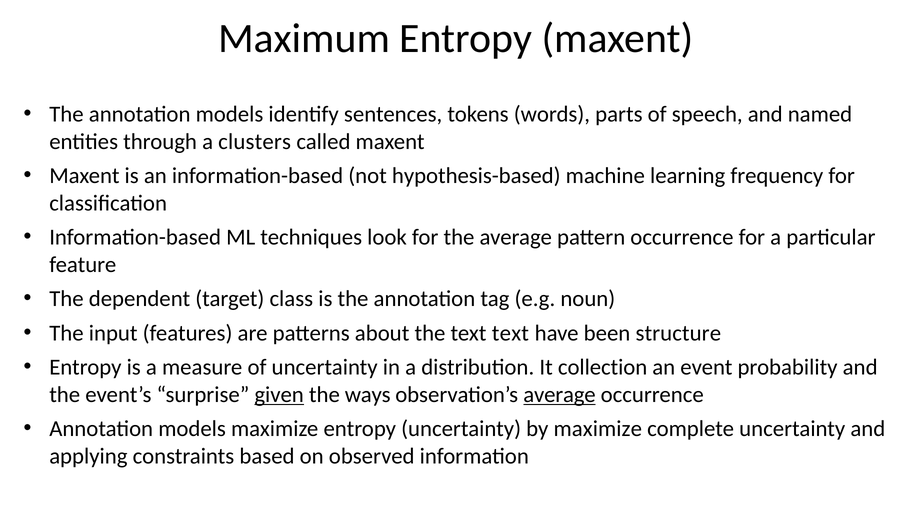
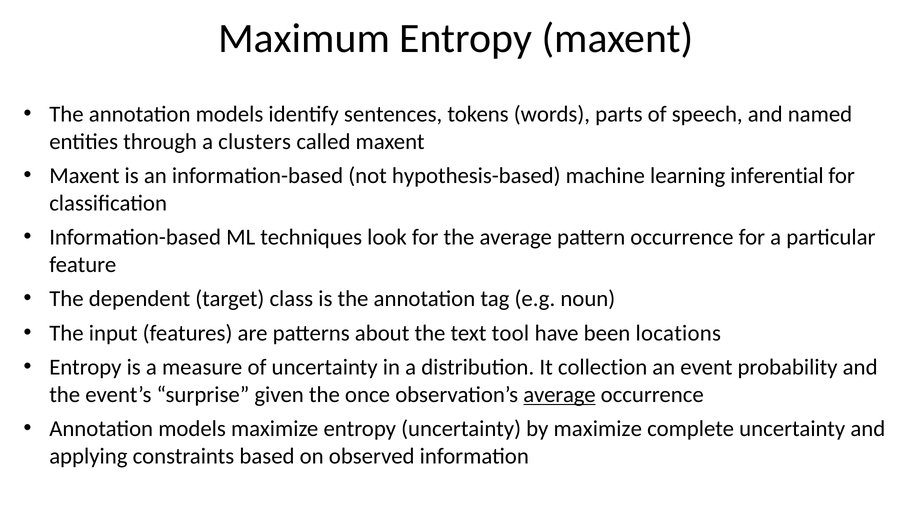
frequency: frequency -> inferential
text text: text -> tool
structure: structure -> locations
given underline: present -> none
ways: ways -> once
